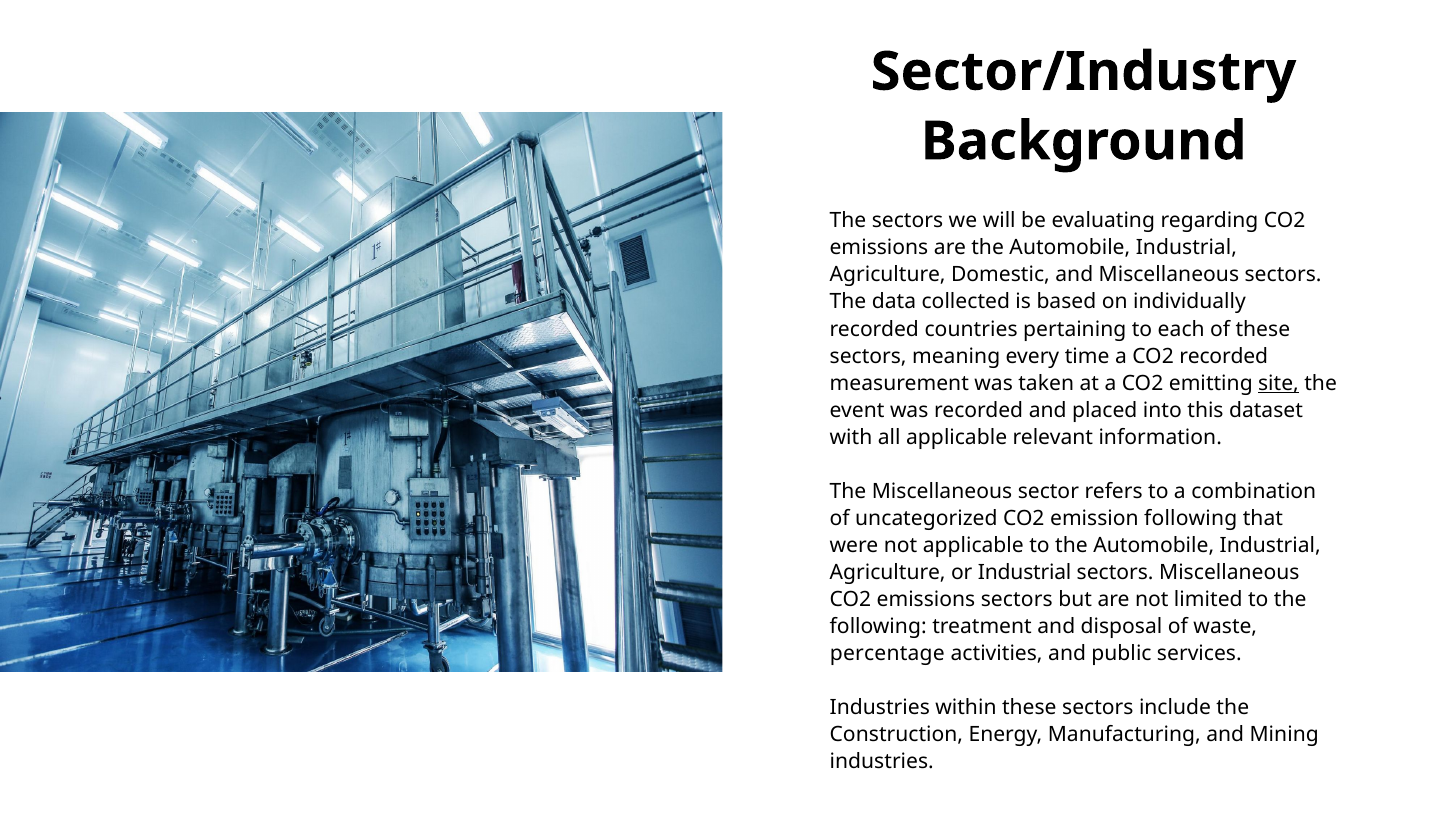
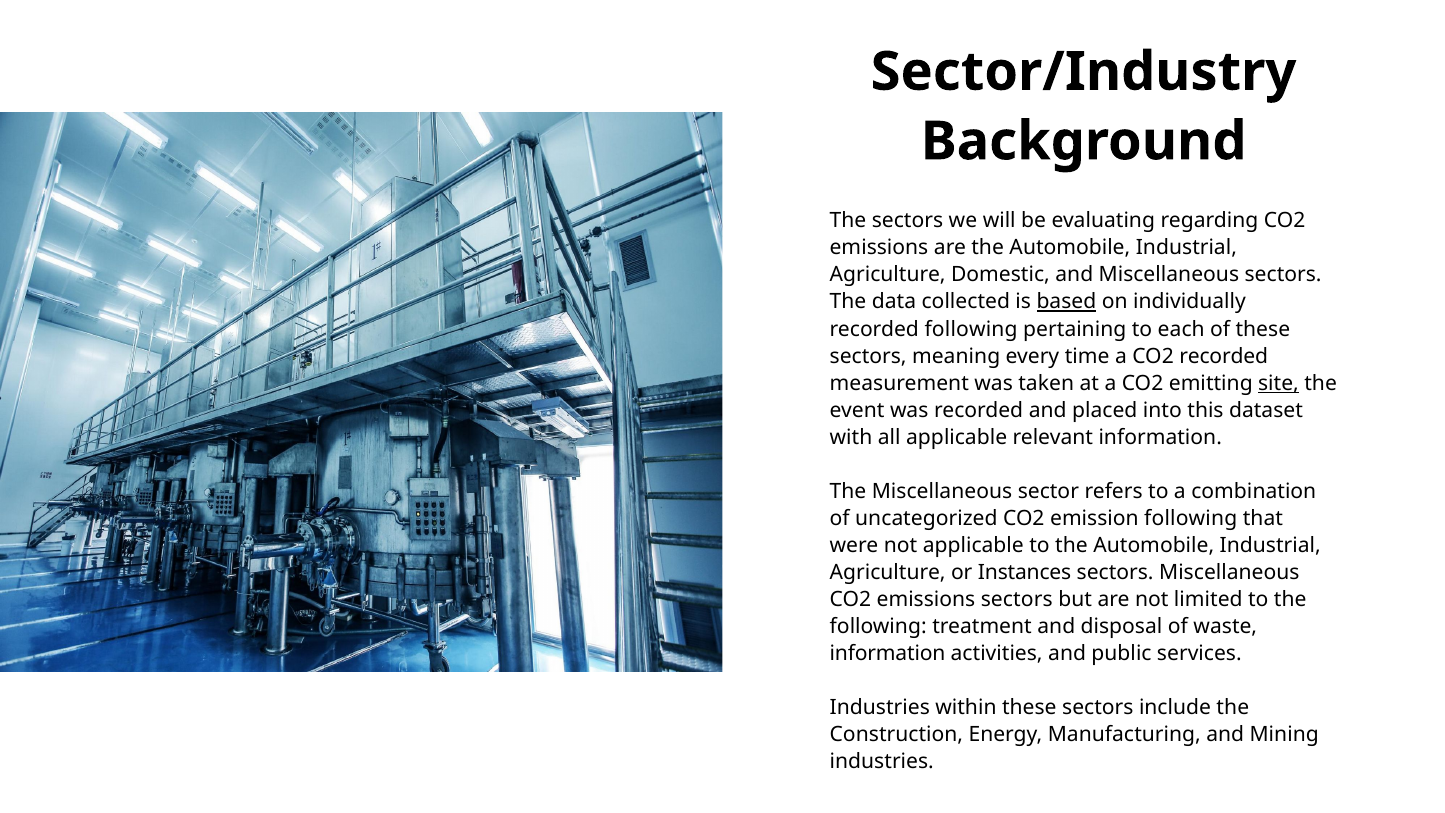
based underline: none -> present
recorded countries: countries -> following
or Industrial: Industrial -> Instances
percentage at (887, 654): percentage -> information
